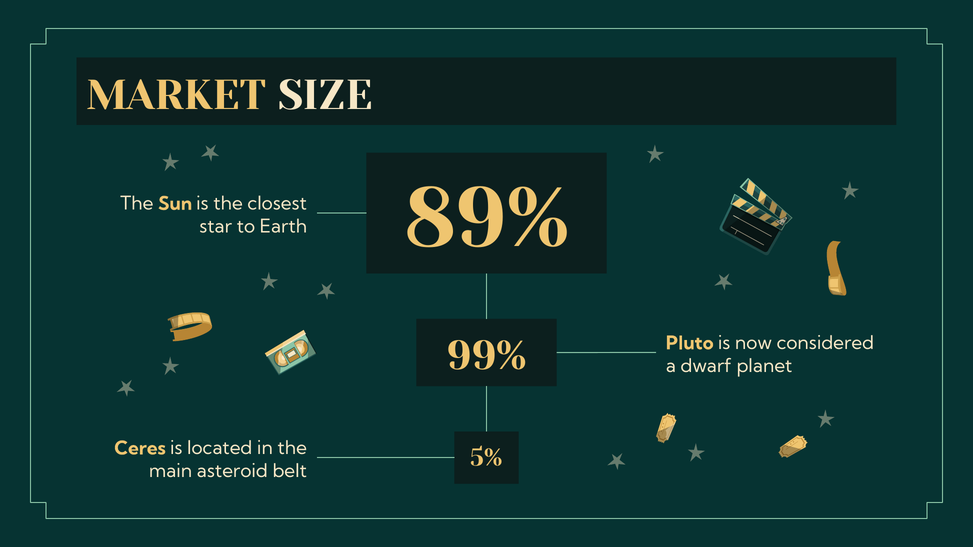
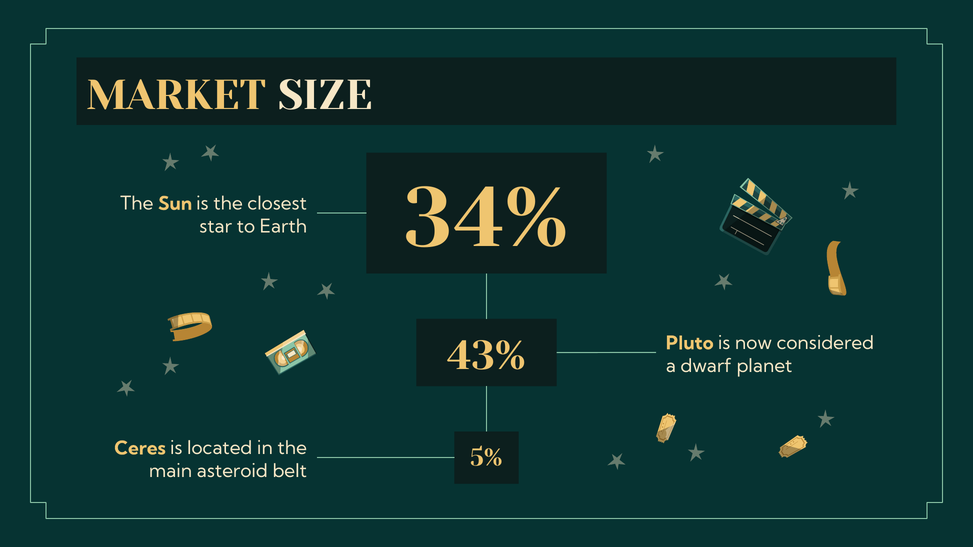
89%: 89% -> 34%
99%: 99% -> 43%
